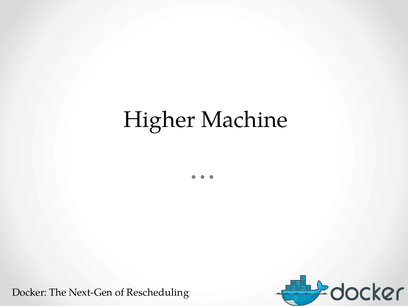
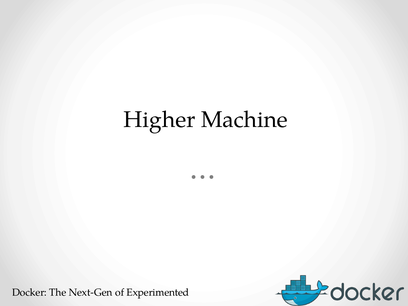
Rescheduling: Rescheduling -> Experimented
